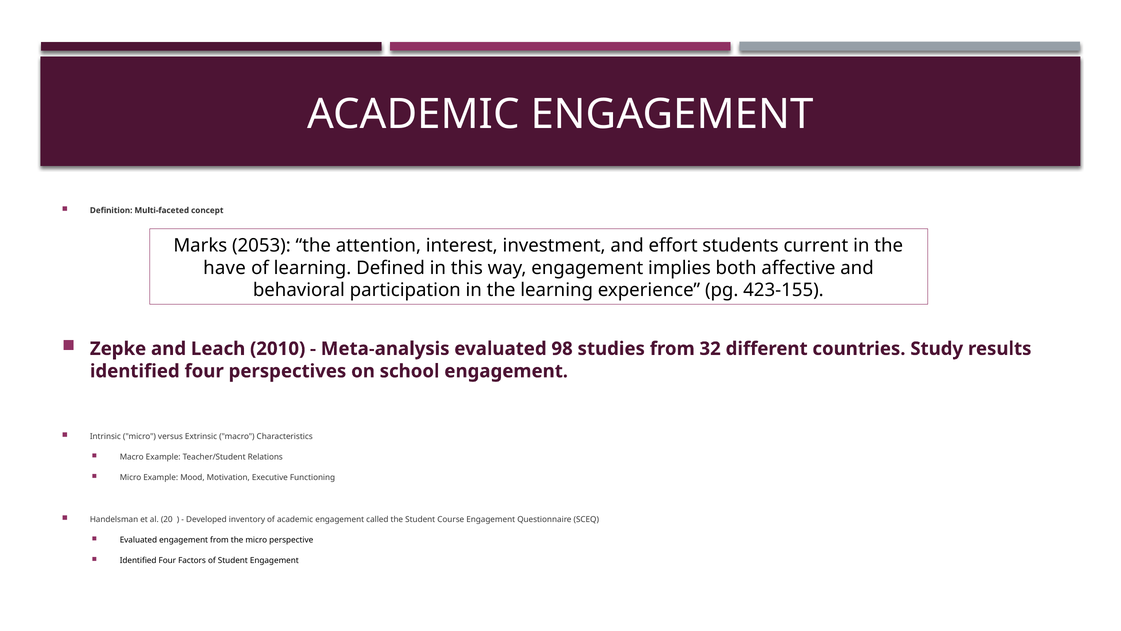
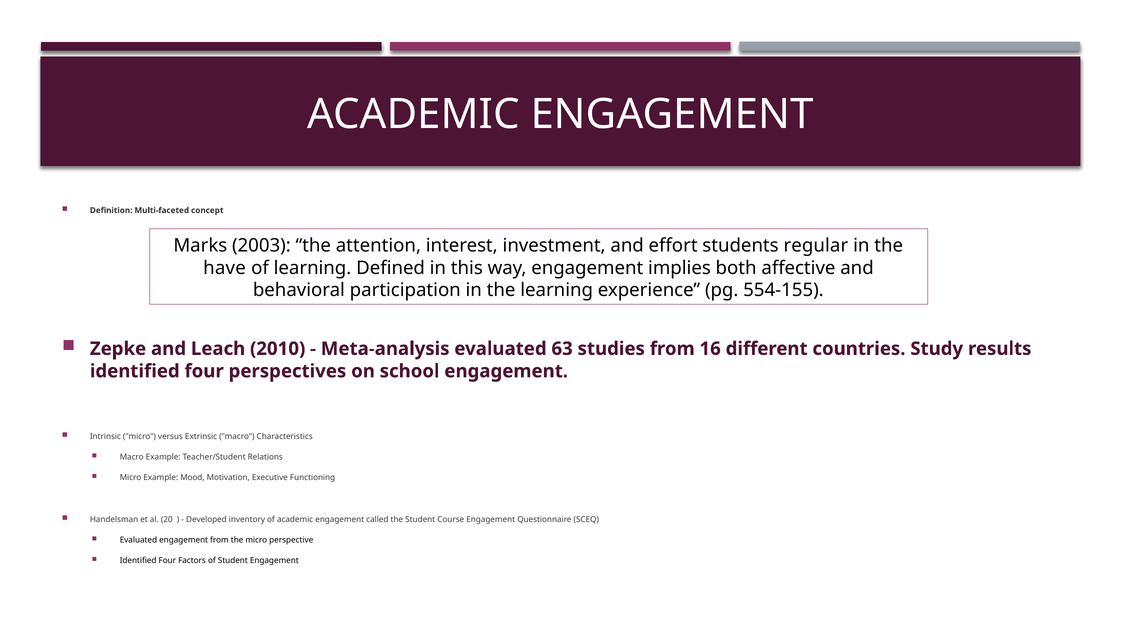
2053: 2053 -> 2003
current: current -> regular
423-155: 423-155 -> 554-155
98: 98 -> 63
32: 32 -> 16
